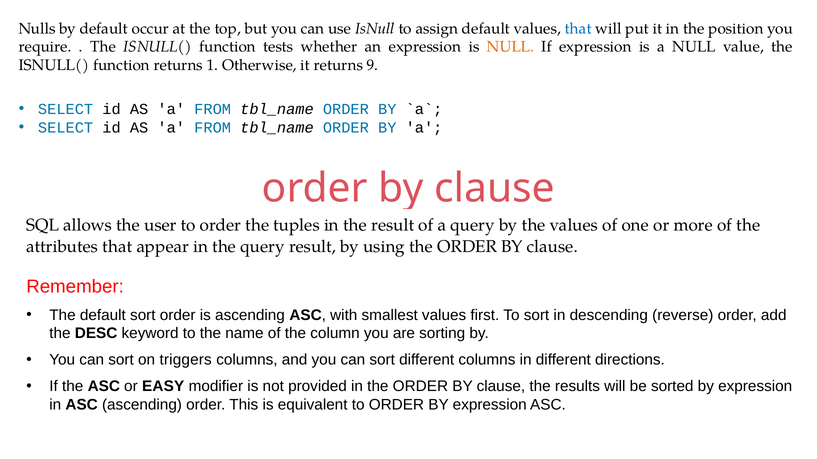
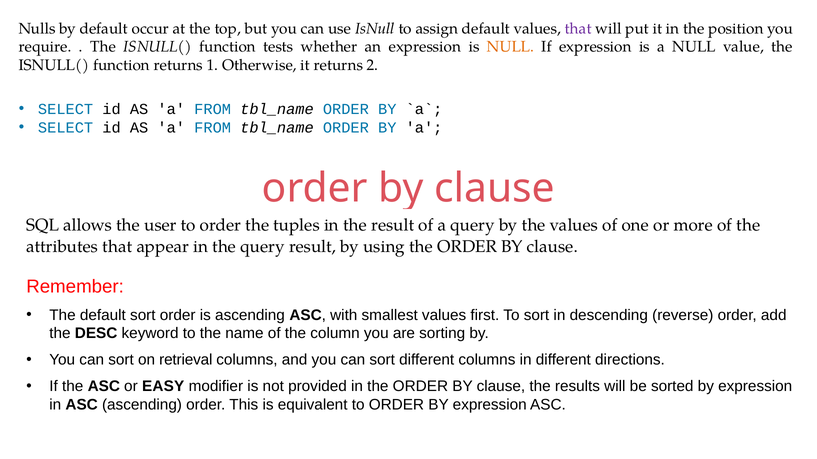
that at (578, 29) colour: blue -> purple
9: 9 -> 2
triggers: triggers -> retrieval
